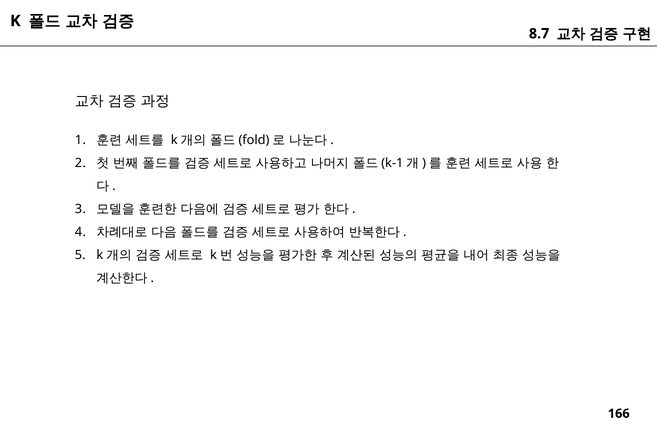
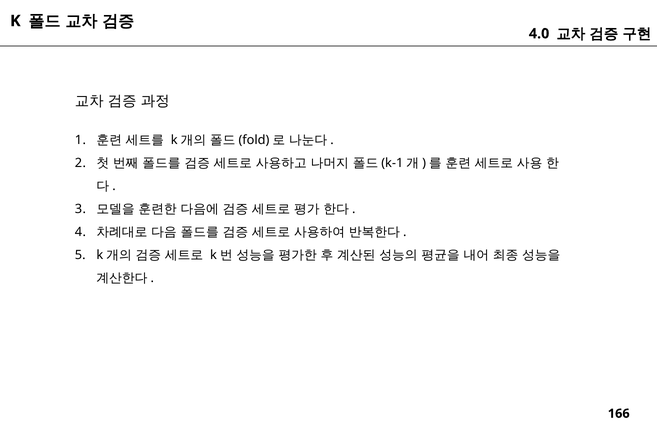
8.7: 8.7 -> 4.0
